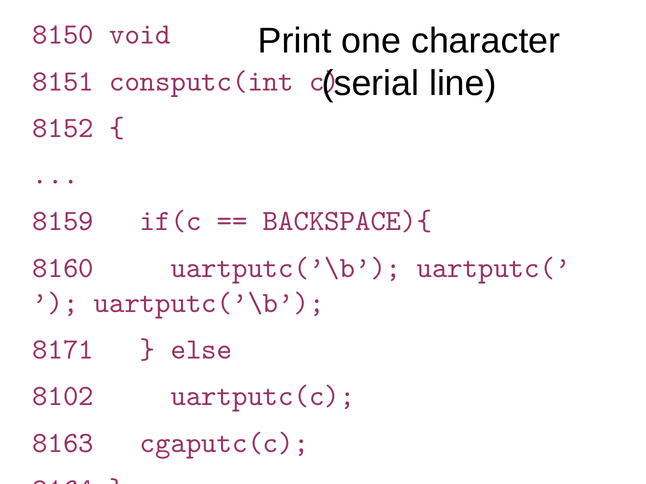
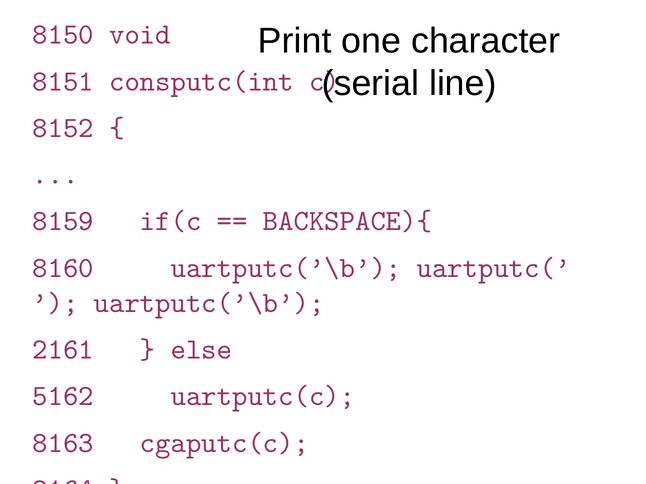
8171: 8171 -> 2161
8102: 8102 -> 5162
